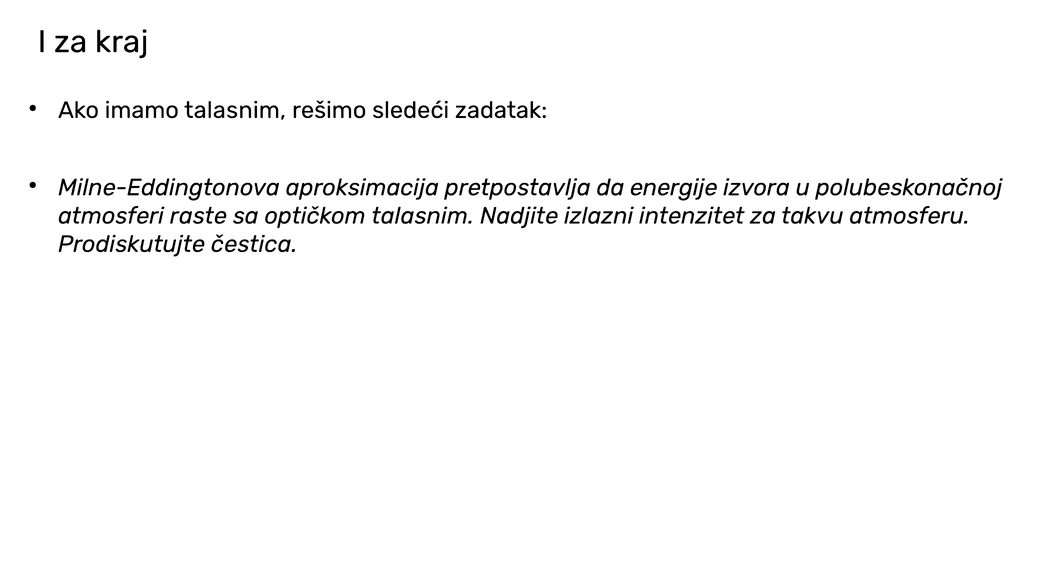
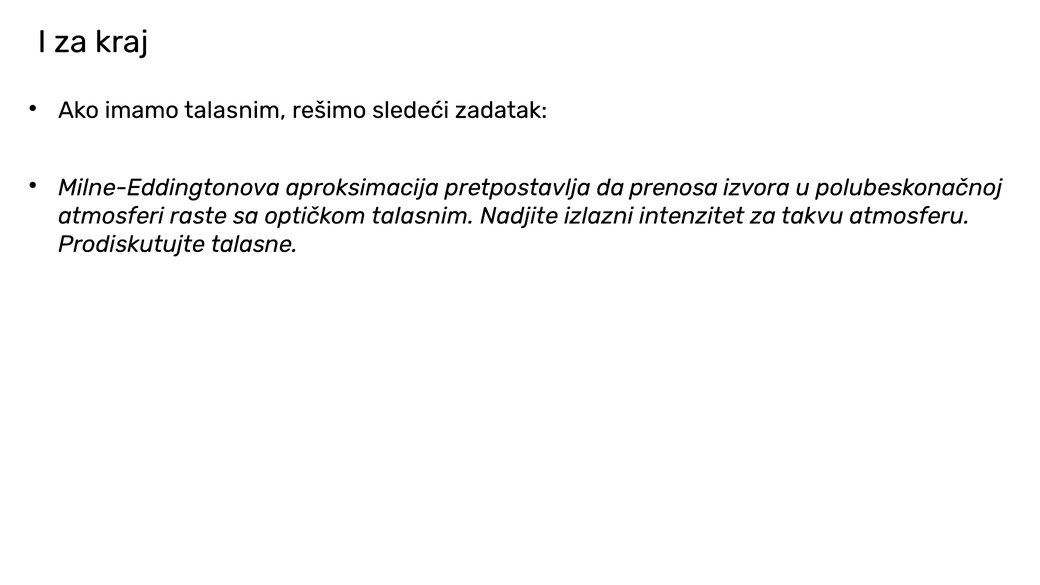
energije: energije -> prenosa
čestica: čestica -> talasne
